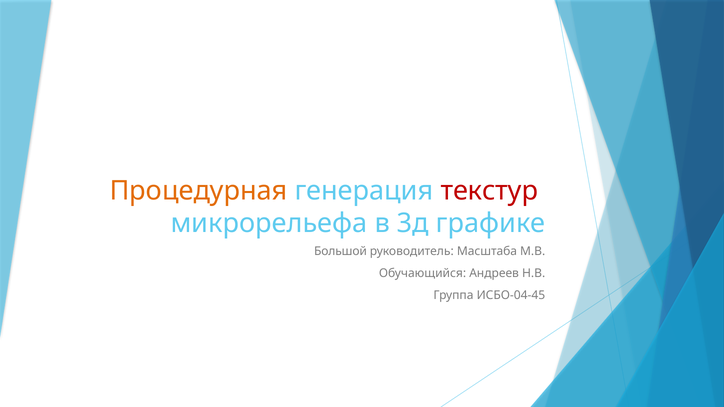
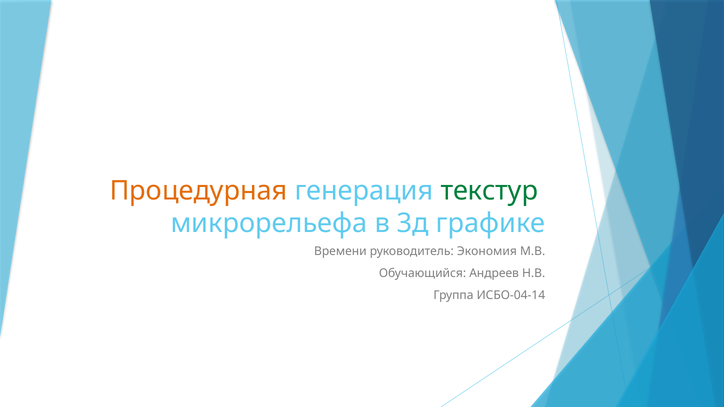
текстур colour: red -> green
Большой: Большой -> Времени
Масштаба: Масштаба -> Экономия
ИСБО-04-45: ИСБО-04-45 -> ИСБО-04-14
